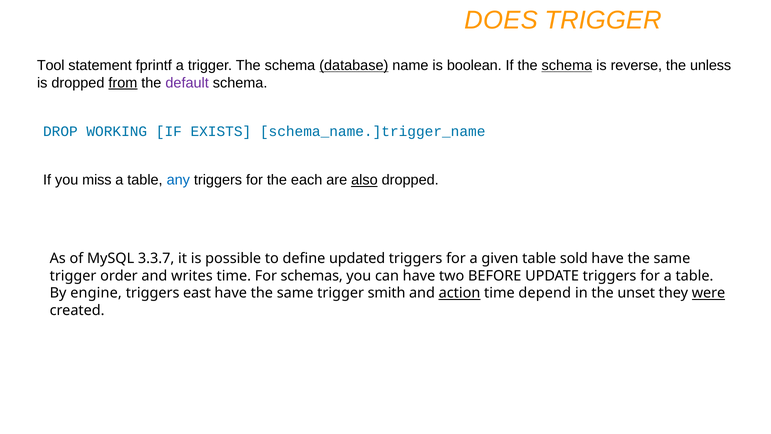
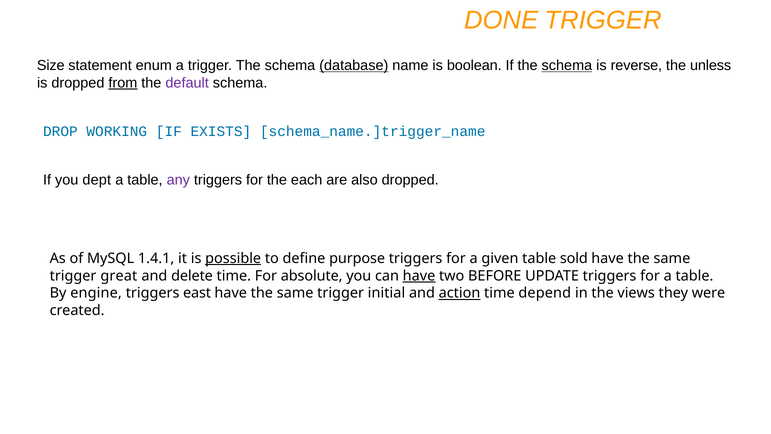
DOES: DOES -> DONE
Tool: Tool -> Size
fprintf: fprintf -> enum
miss: miss -> dept
any colour: blue -> purple
also underline: present -> none
3.3.7: 3.3.7 -> 1.4.1
possible underline: none -> present
updated: updated -> purpose
order: order -> great
writes: writes -> delete
schemas: schemas -> absolute
have at (419, 276) underline: none -> present
smith: smith -> initial
unset: unset -> views
were underline: present -> none
